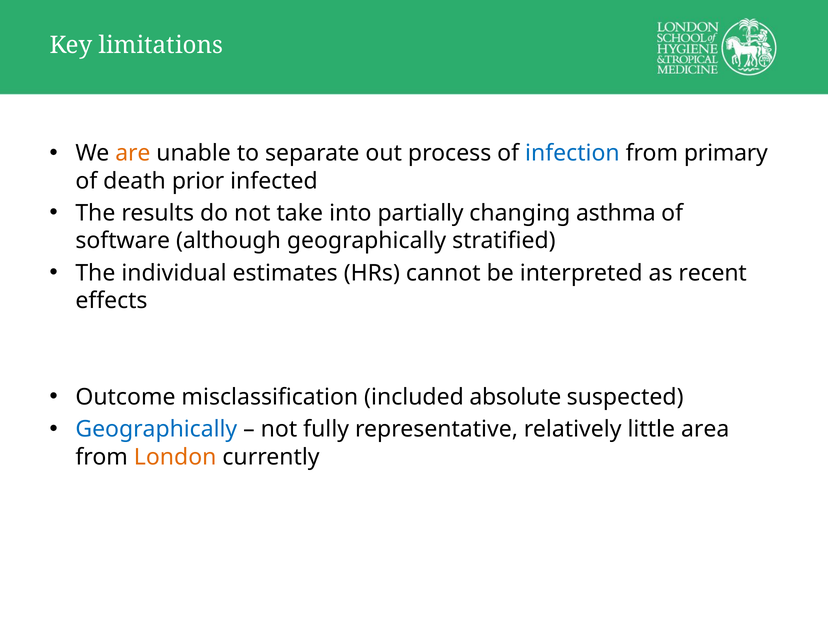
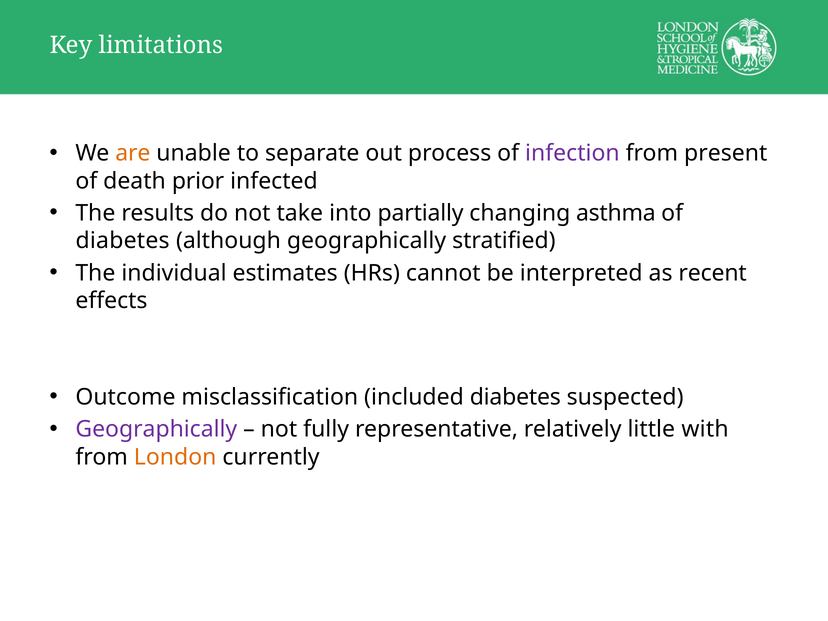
infection colour: blue -> purple
primary: primary -> present
software at (123, 241): software -> diabetes
included absolute: absolute -> diabetes
Geographically at (156, 429) colour: blue -> purple
area: area -> with
